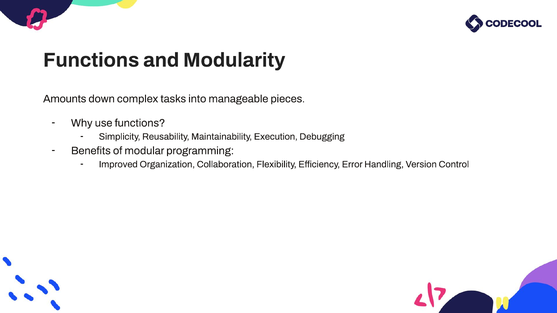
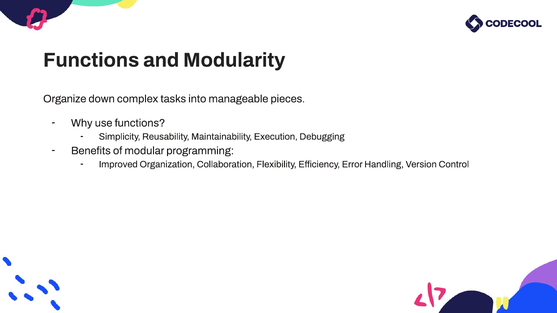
Amounts: Amounts -> Organize
